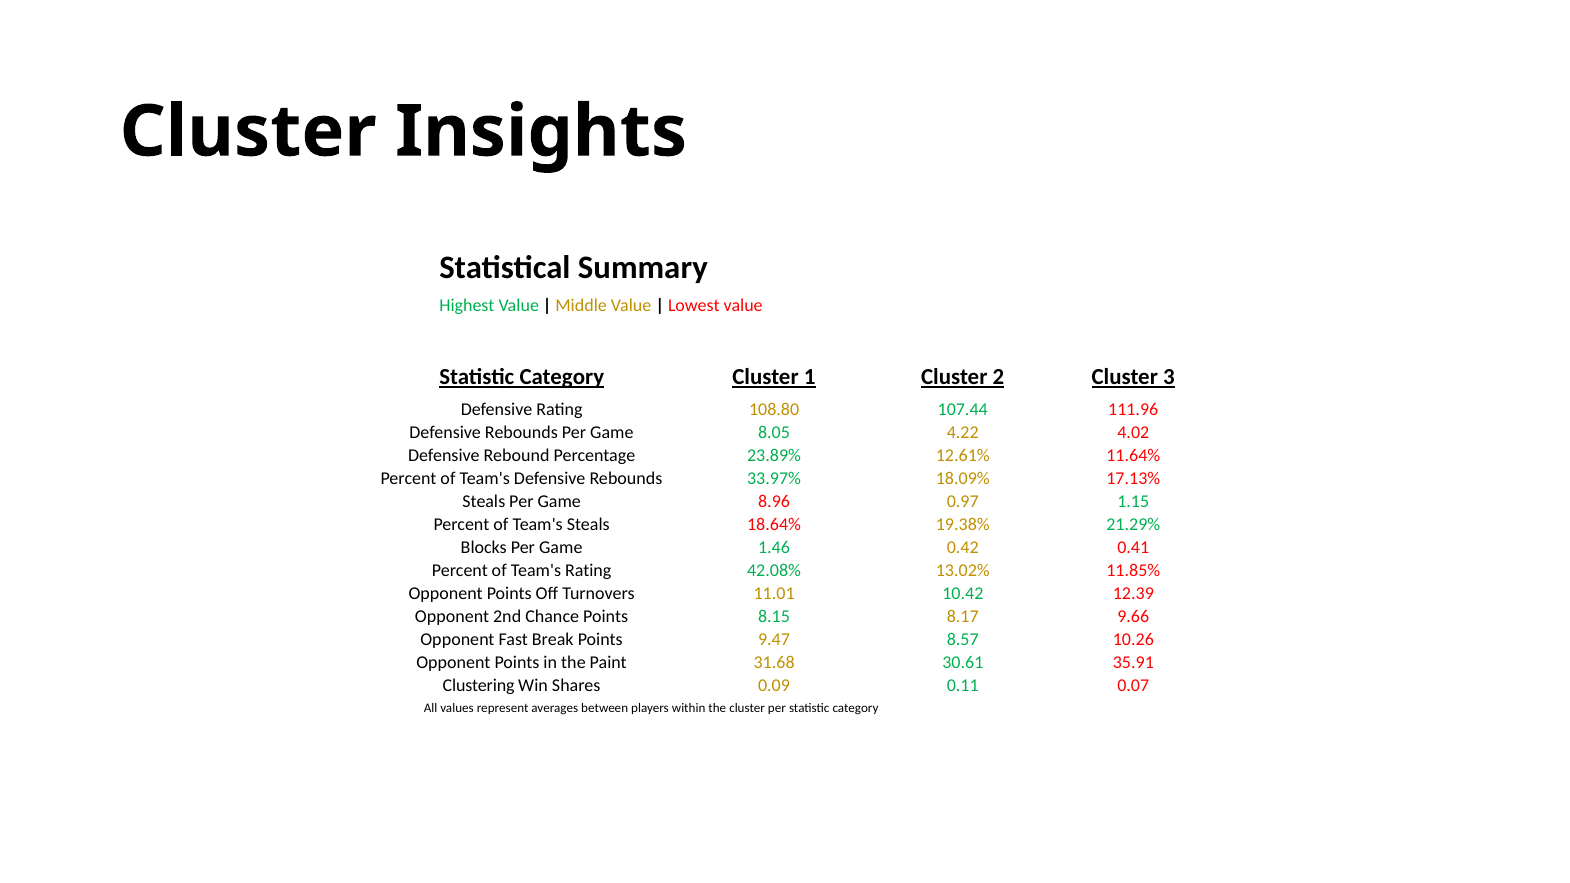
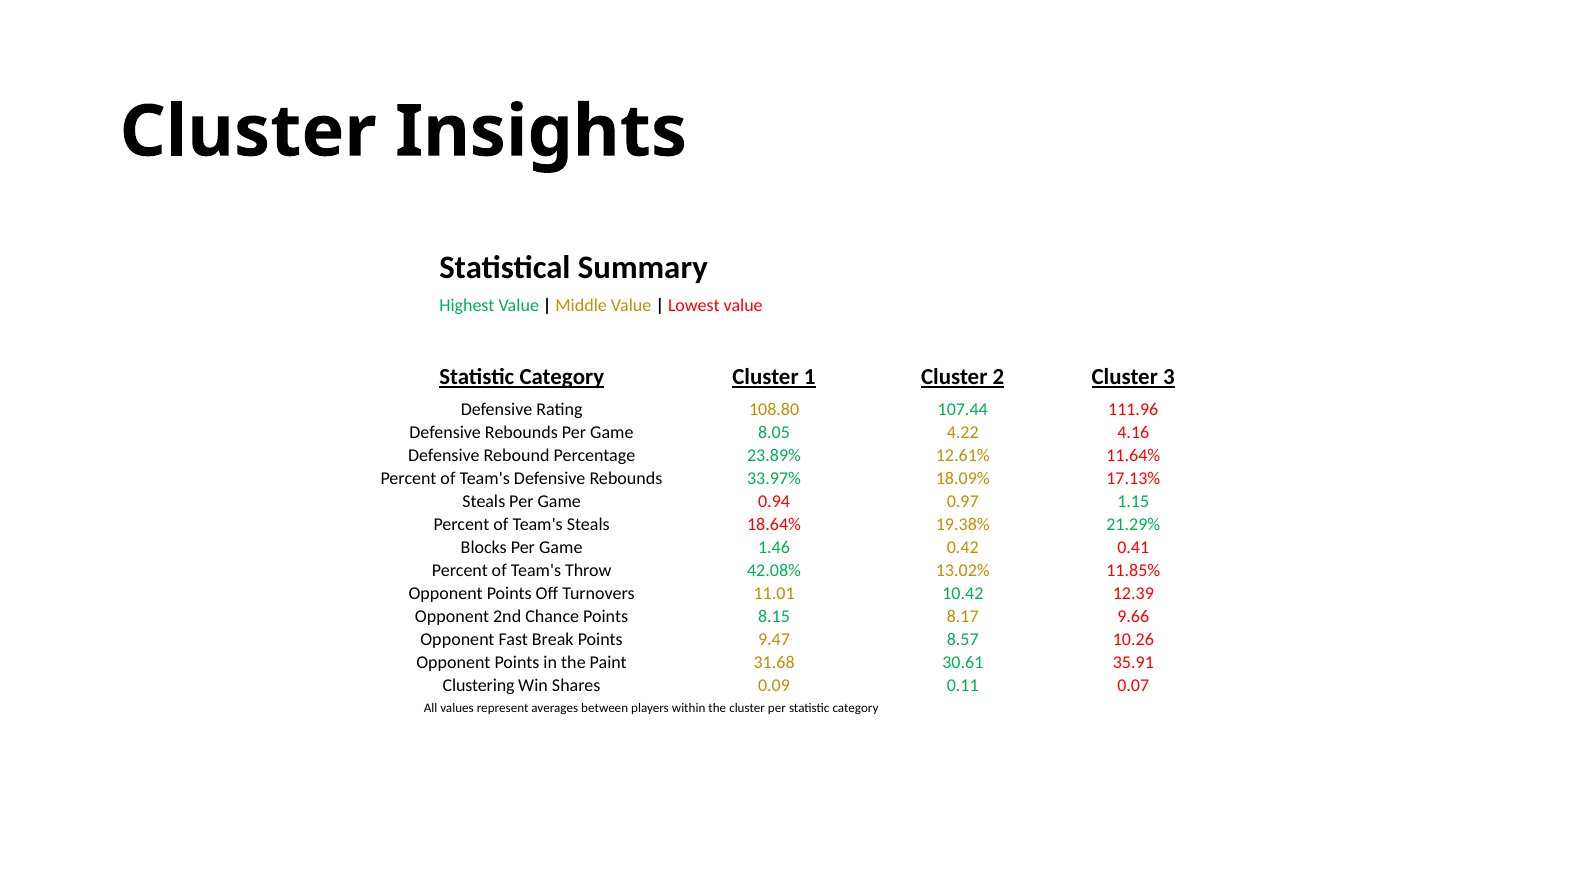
4.02: 4.02 -> 4.16
8.96: 8.96 -> 0.94
Team's Rating: Rating -> Throw
